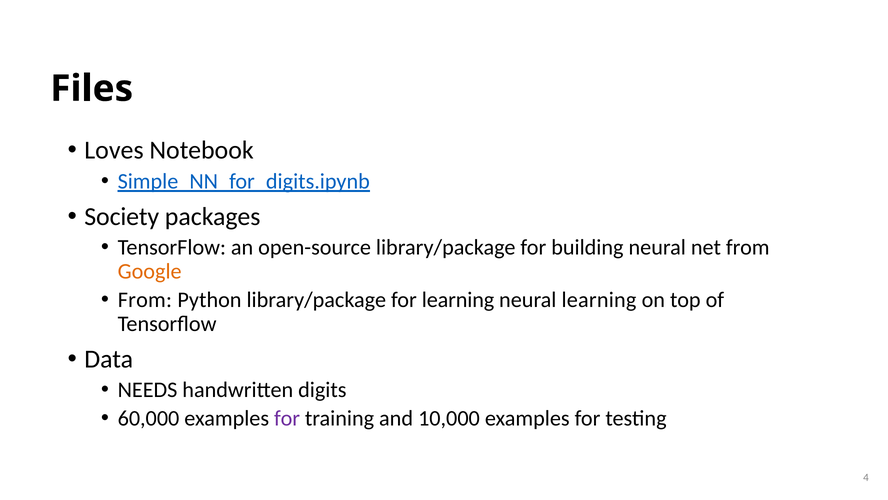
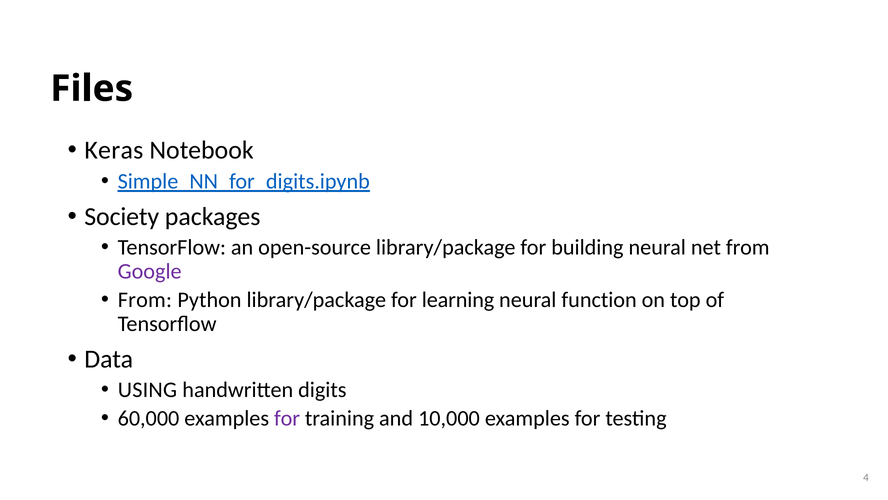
Loves: Loves -> Keras
Google colour: orange -> purple
neural learning: learning -> function
NEEDS: NEEDS -> USING
